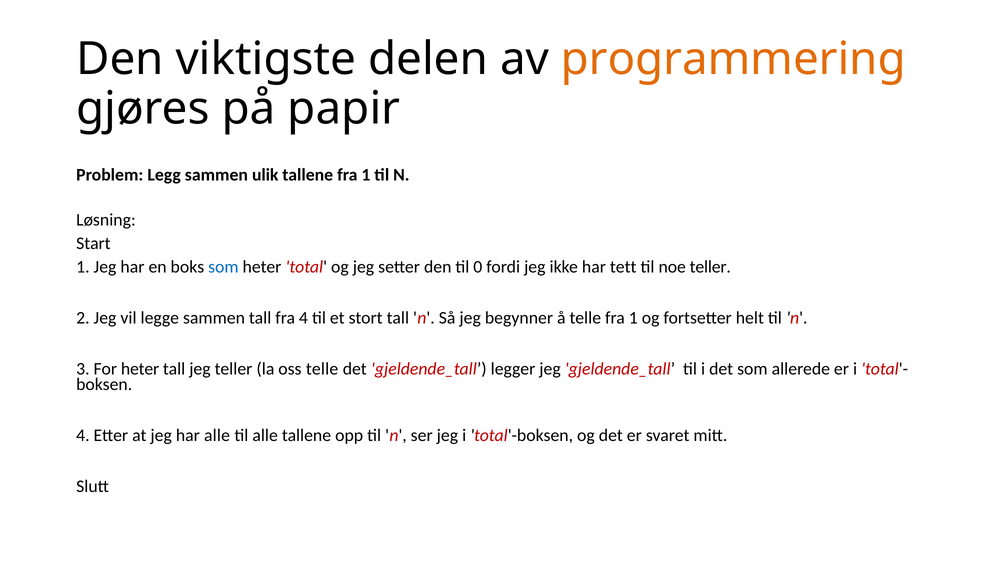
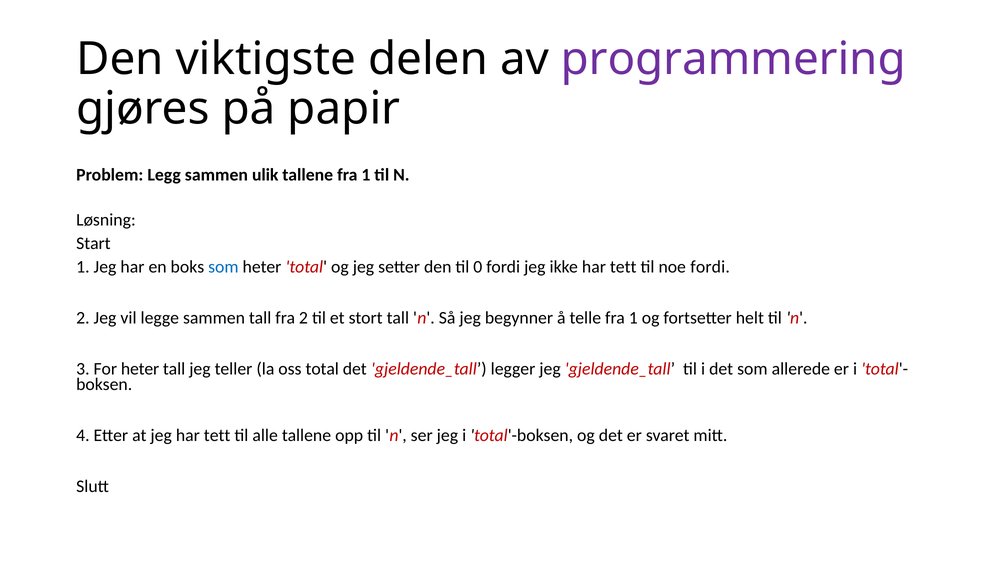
programmering colour: orange -> purple
noe teller: teller -> fordi
fra 4: 4 -> 2
oss telle: telle -> total
jeg har alle: alle -> tett
